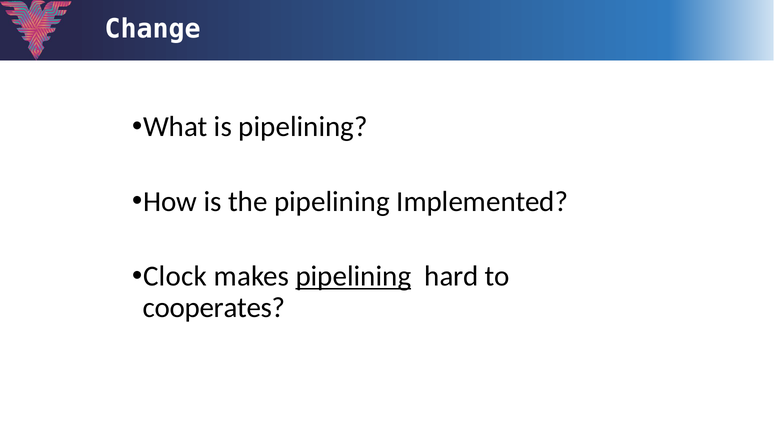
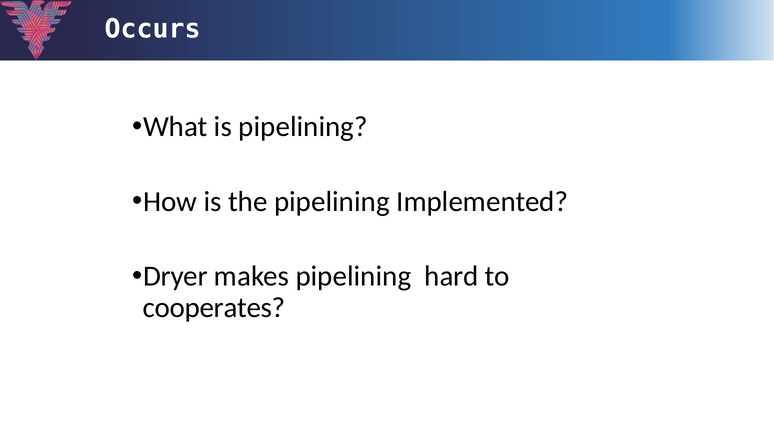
Change: Change -> Occurs
Clock: Clock -> Dryer
pipelining at (353, 276) underline: present -> none
